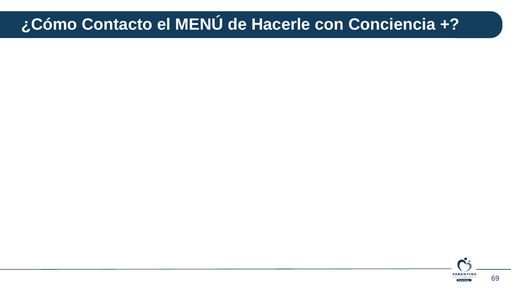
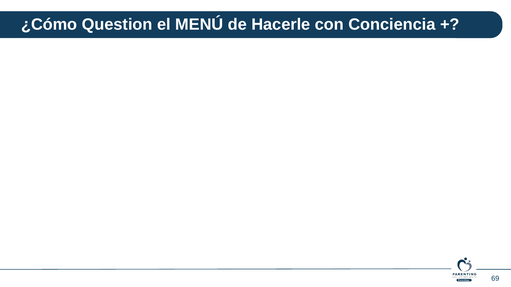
Contacto: Contacto -> Question
